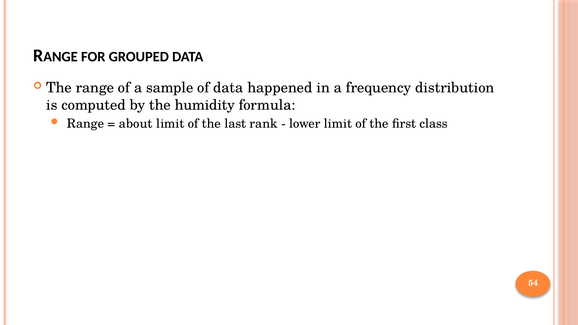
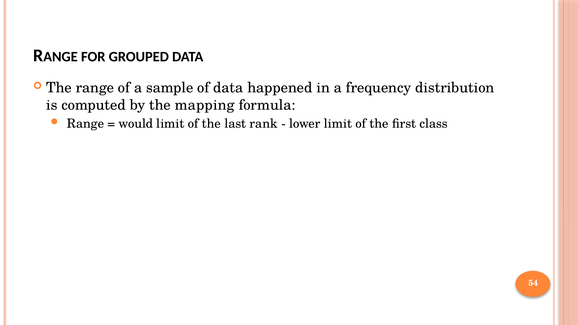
humidity: humidity -> mapping
about: about -> would
